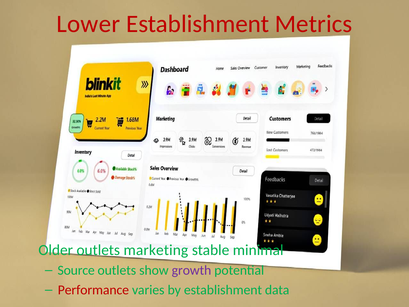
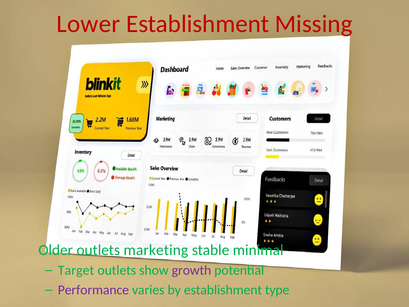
Metrics: Metrics -> Missing
Source: Source -> Target
Performance colour: red -> purple
data: data -> type
